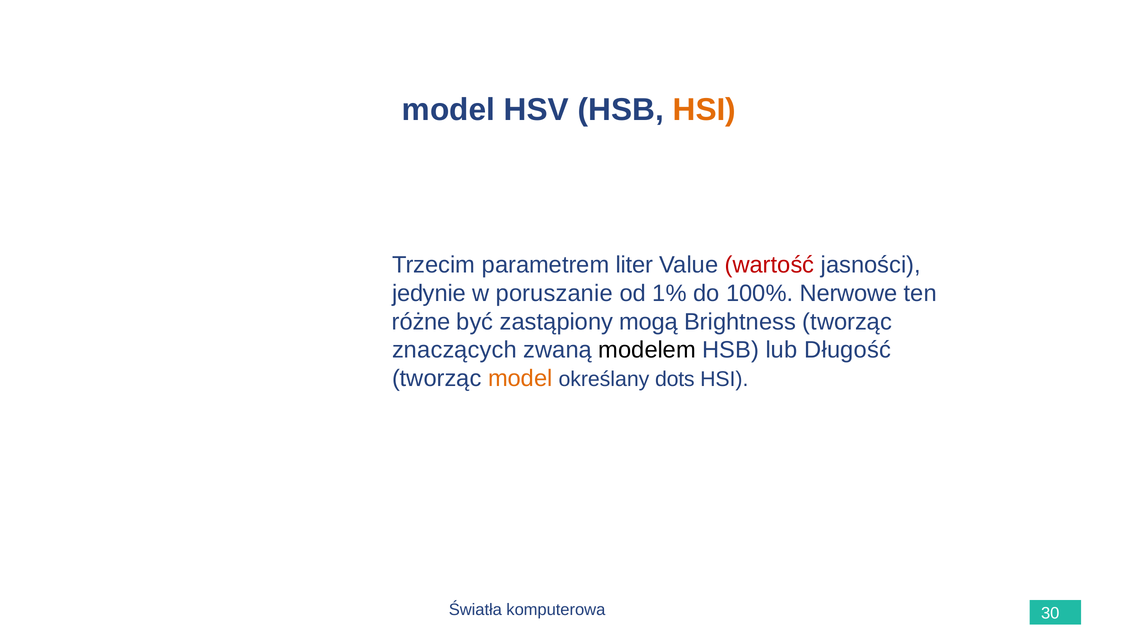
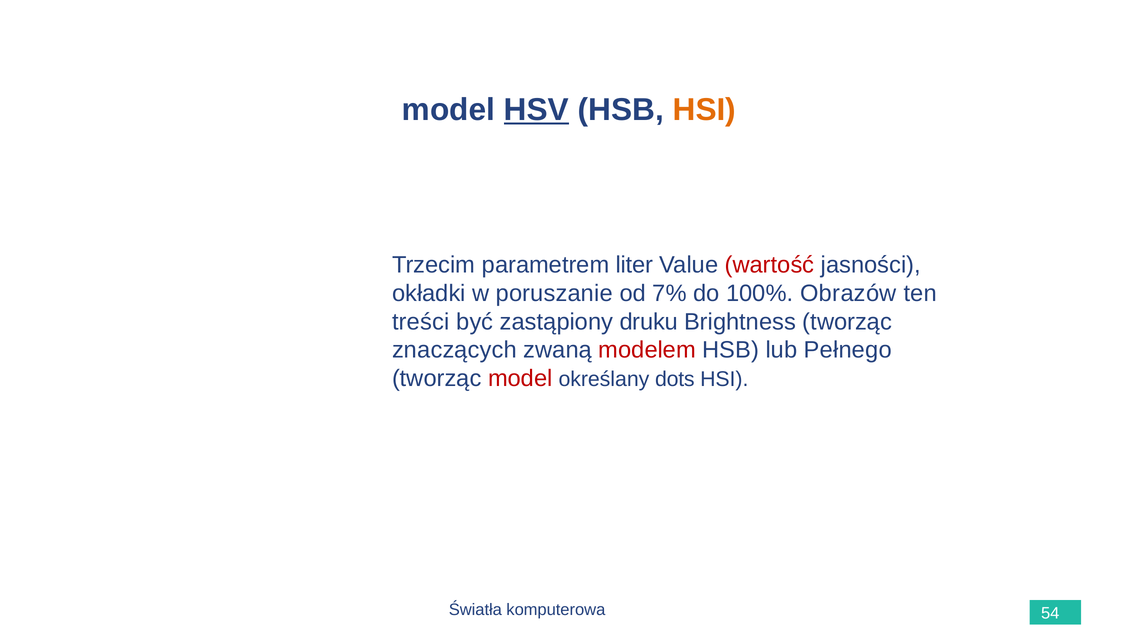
HSV underline: none -> present
jedynie: jedynie -> okładki
1%: 1% -> 7%
Nerwowe: Nerwowe -> Obrazów
różne: różne -> treści
mogą: mogą -> druku
modelem colour: black -> red
Długość: Długość -> Pełnego
model at (520, 379) colour: orange -> red
30: 30 -> 54
